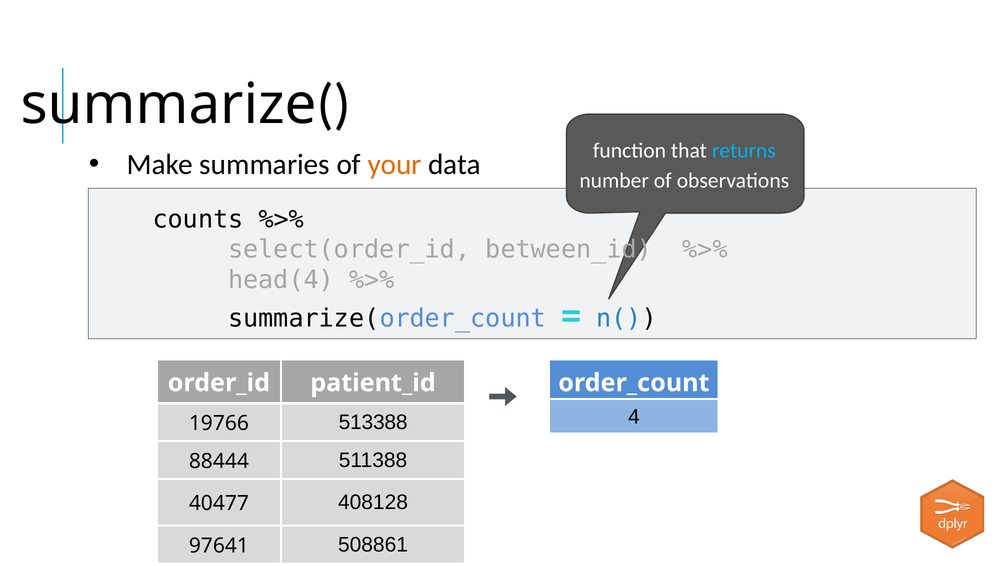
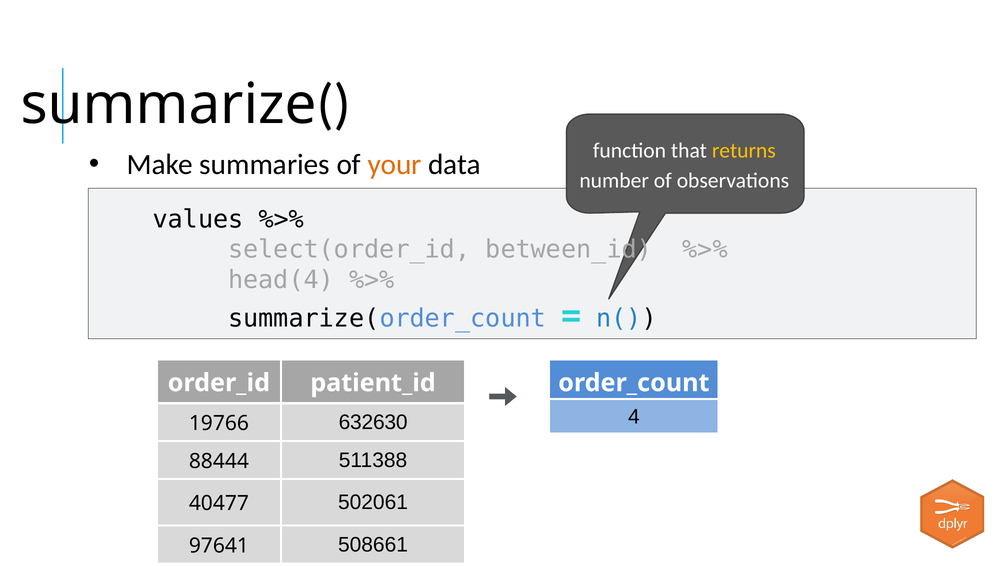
returns colour: light blue -> yellow
counts: counts -> values
513388: 513388 -> 632630
408128: 408128 -> 502061
508861: 508861 -> 508661
